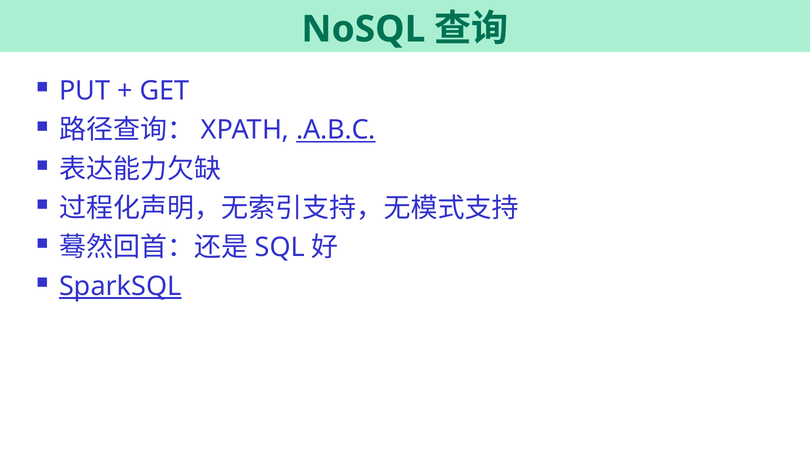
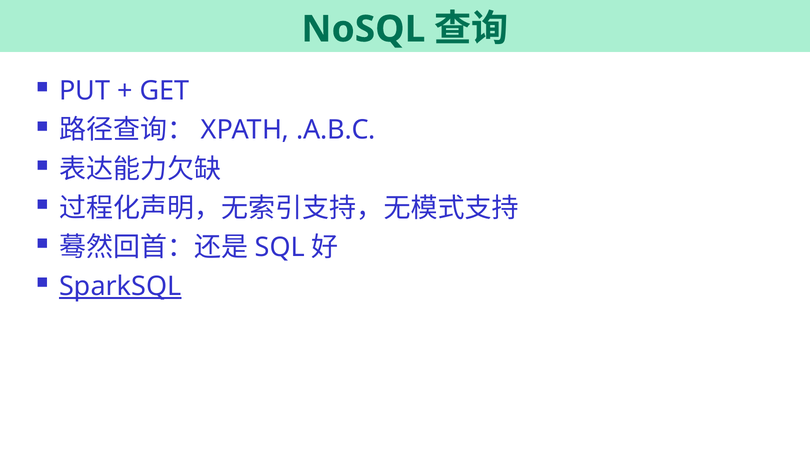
.A.B.C underline: present -> none
